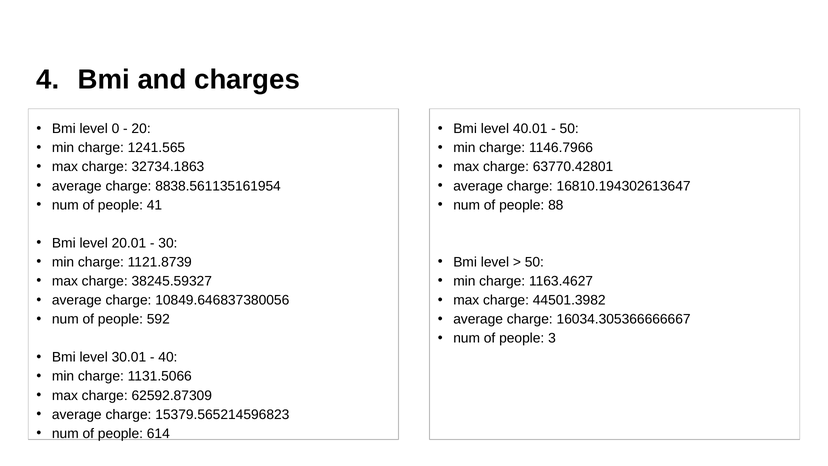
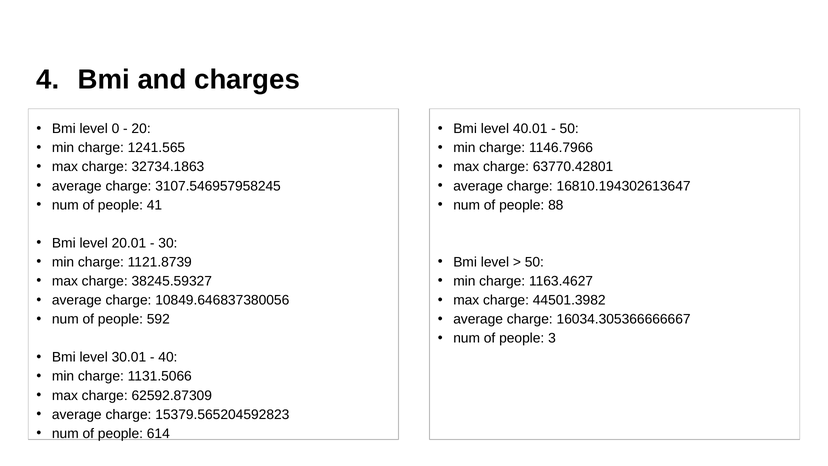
8838.561135161954: 8838.561135161954 -> 3107.546957958245
15379.565214596823: 15379.565214596823 -> 15379.565204592823
